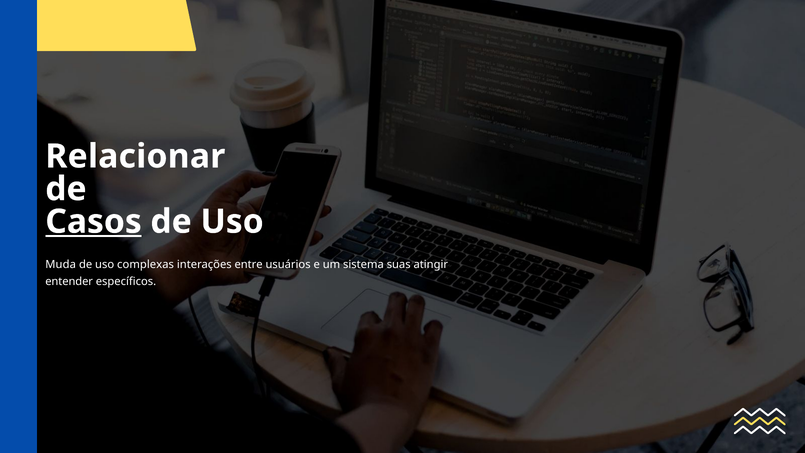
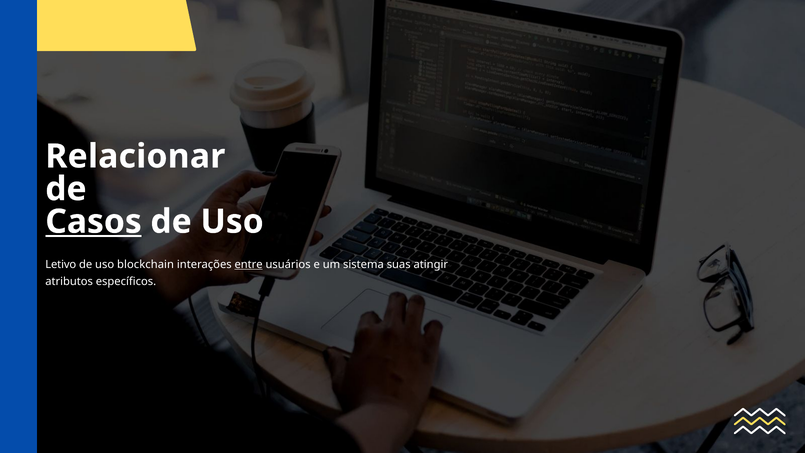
Muda: Muda -> Letivo
complexas: complexas -> blockchain
entre underline: none -> present
entender: entender -> atributos
